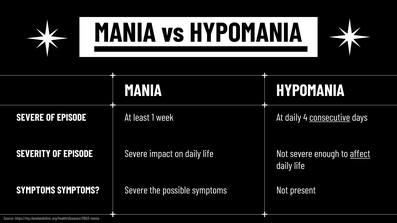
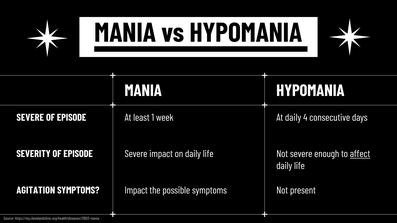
consecutive underline: present -> none
SYMPTOMS at (36, 191): SYMPTOMS -> AGITATION
SYMPTOMS Severe: Severe -> Impact
